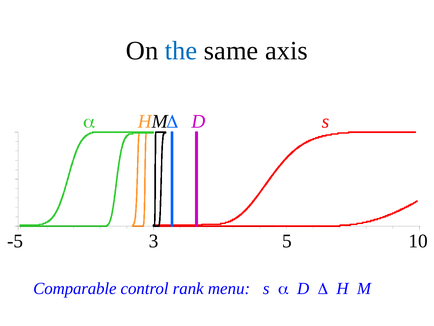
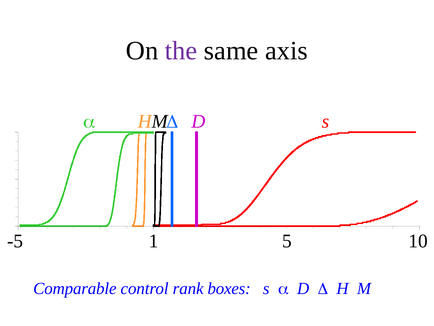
the at (181, 51) colour: blue -> purple
3: 3 -> 1
menu: menu -> boxes
